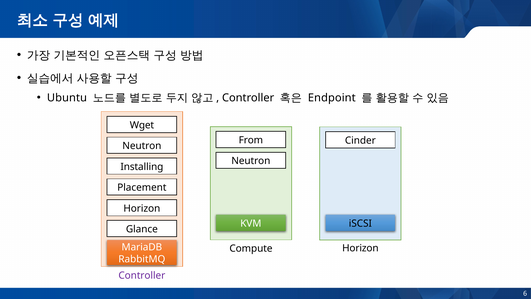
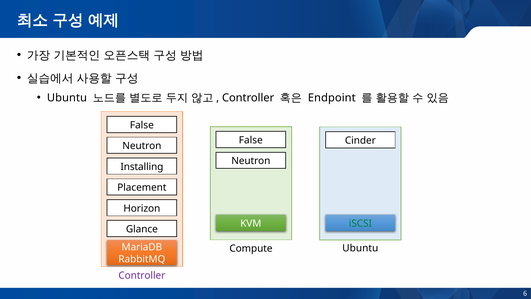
Wget at (142, 125): Wget -> False
From at (251, 140): From -> False
iSCSI colour: black -> green
Horizon at (360, 248): Horizon -> Ubuntu
